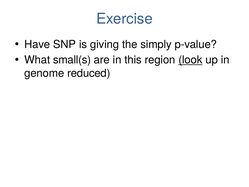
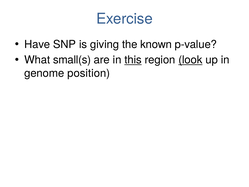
simply: simply -> known
this underline: none -> present
reduced: reduced -> position
